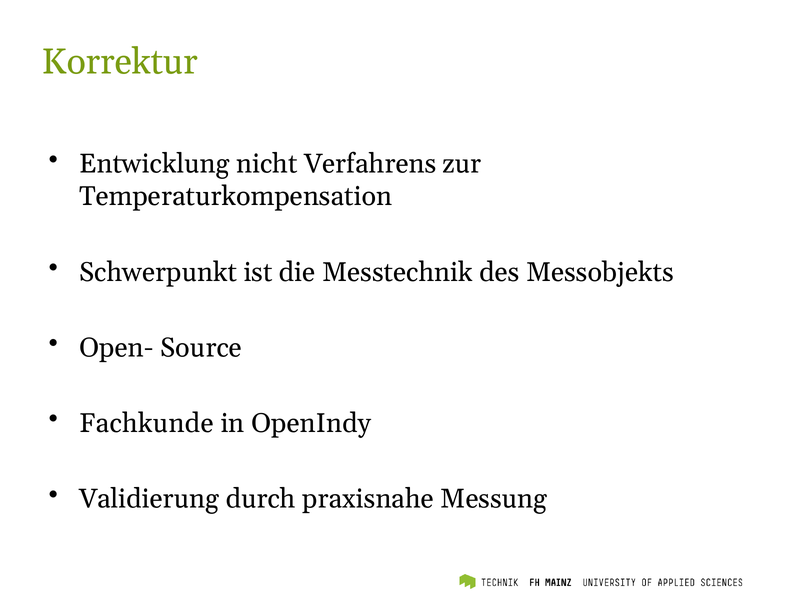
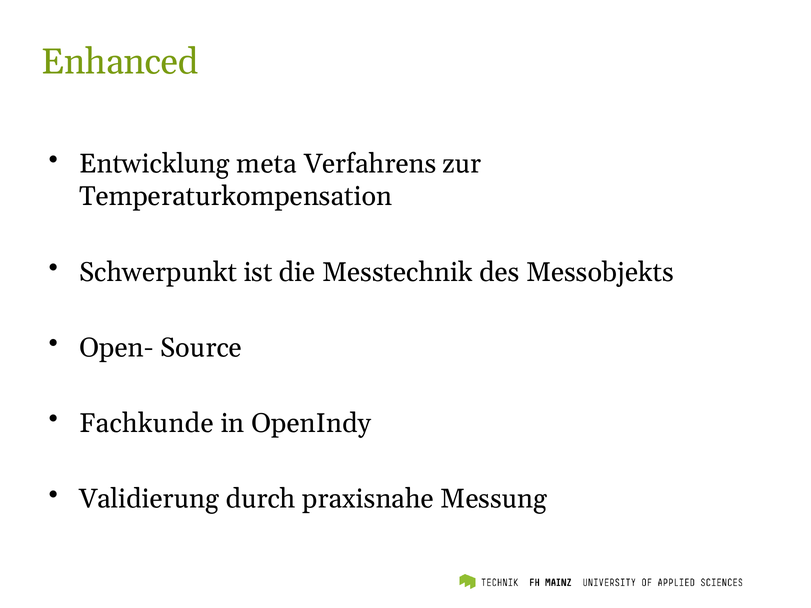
Korrektur: Korrektur -> Enhanced
nicht: nicht -> meta
